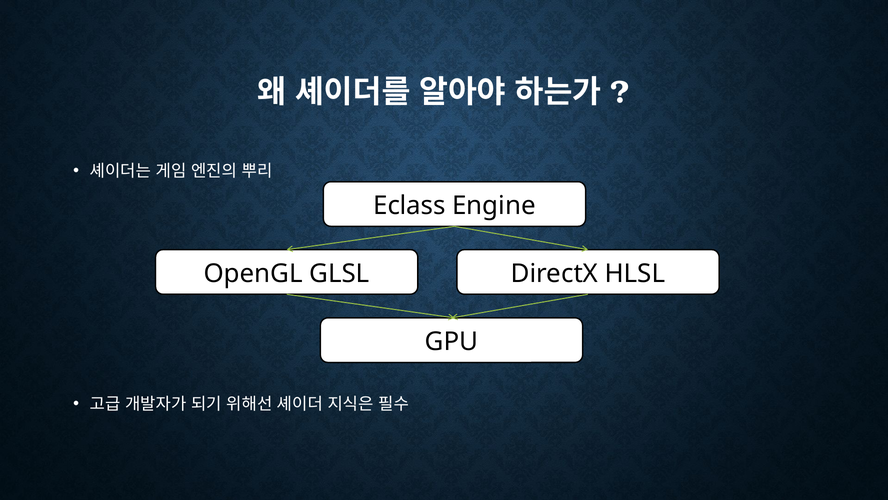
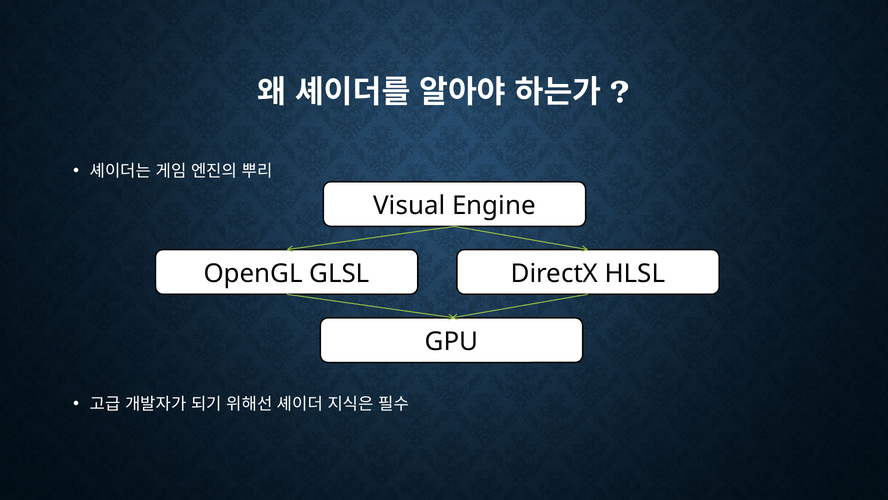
Eclass: Eclass -> Visual
